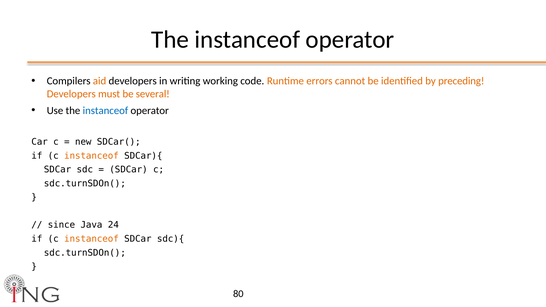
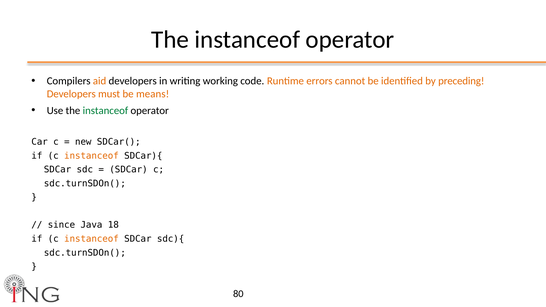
several: several -> means
instanceof at (105, 111) colour: blue -> green
24: 24 -> 18
